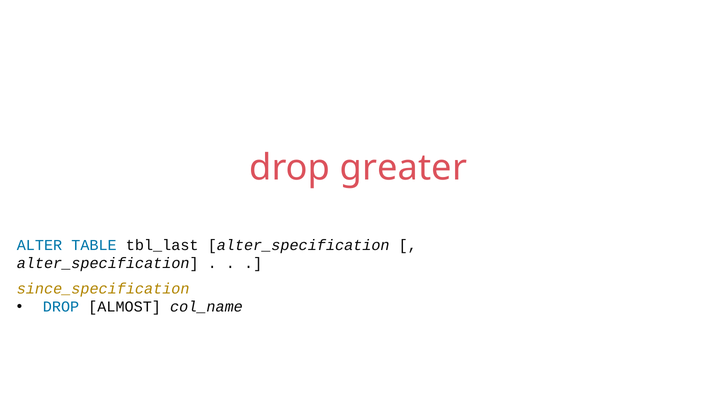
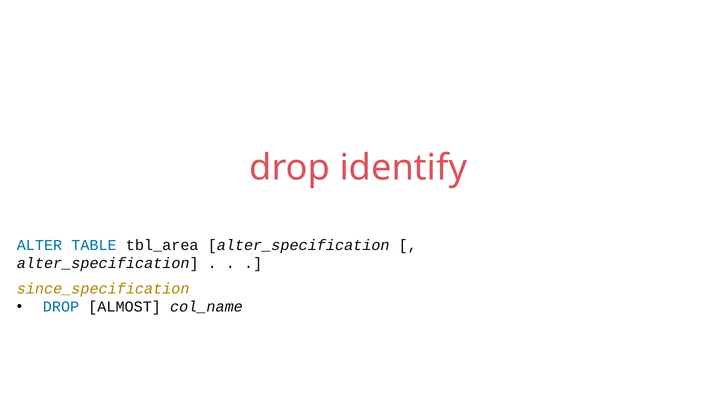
greater: greater -> identify
tbl_last: tbl_last -> tbl_area
